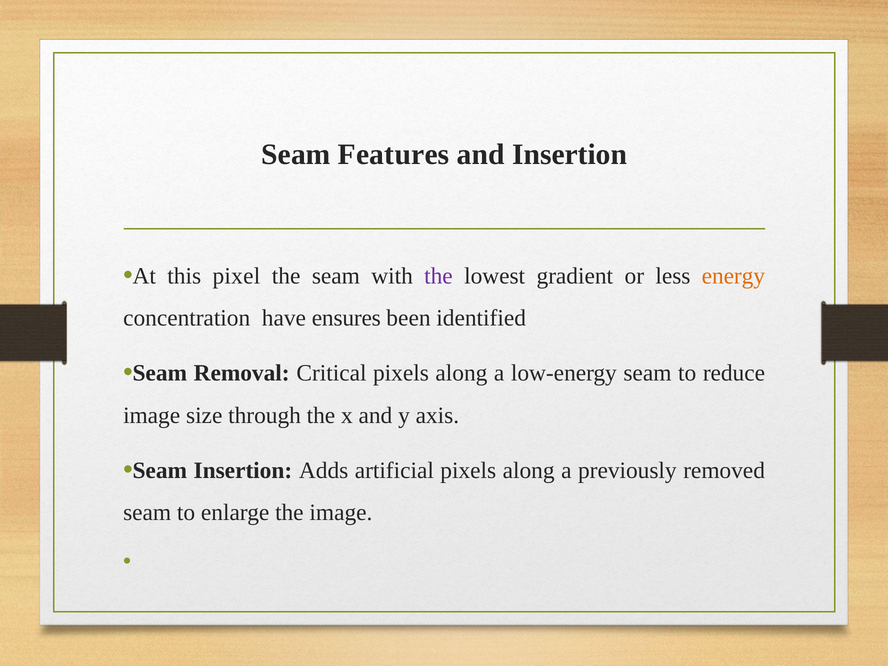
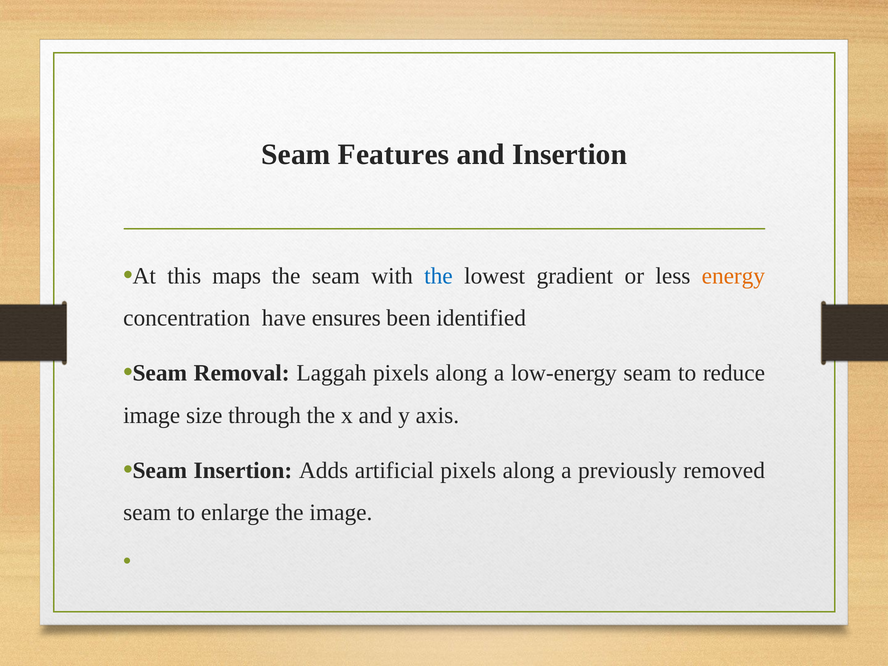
pixel: pixel -> maps
the at (438, 276) colour: purple -> blue
Critical: Critical -> Laggah
